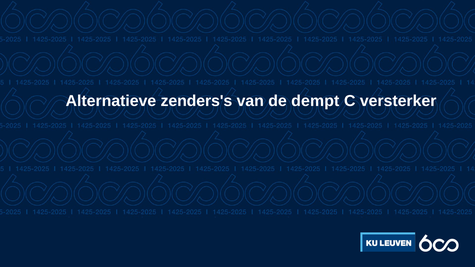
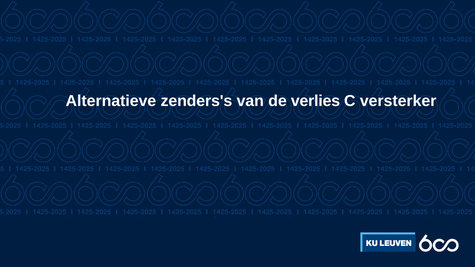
dempt: dempt -> verlies
